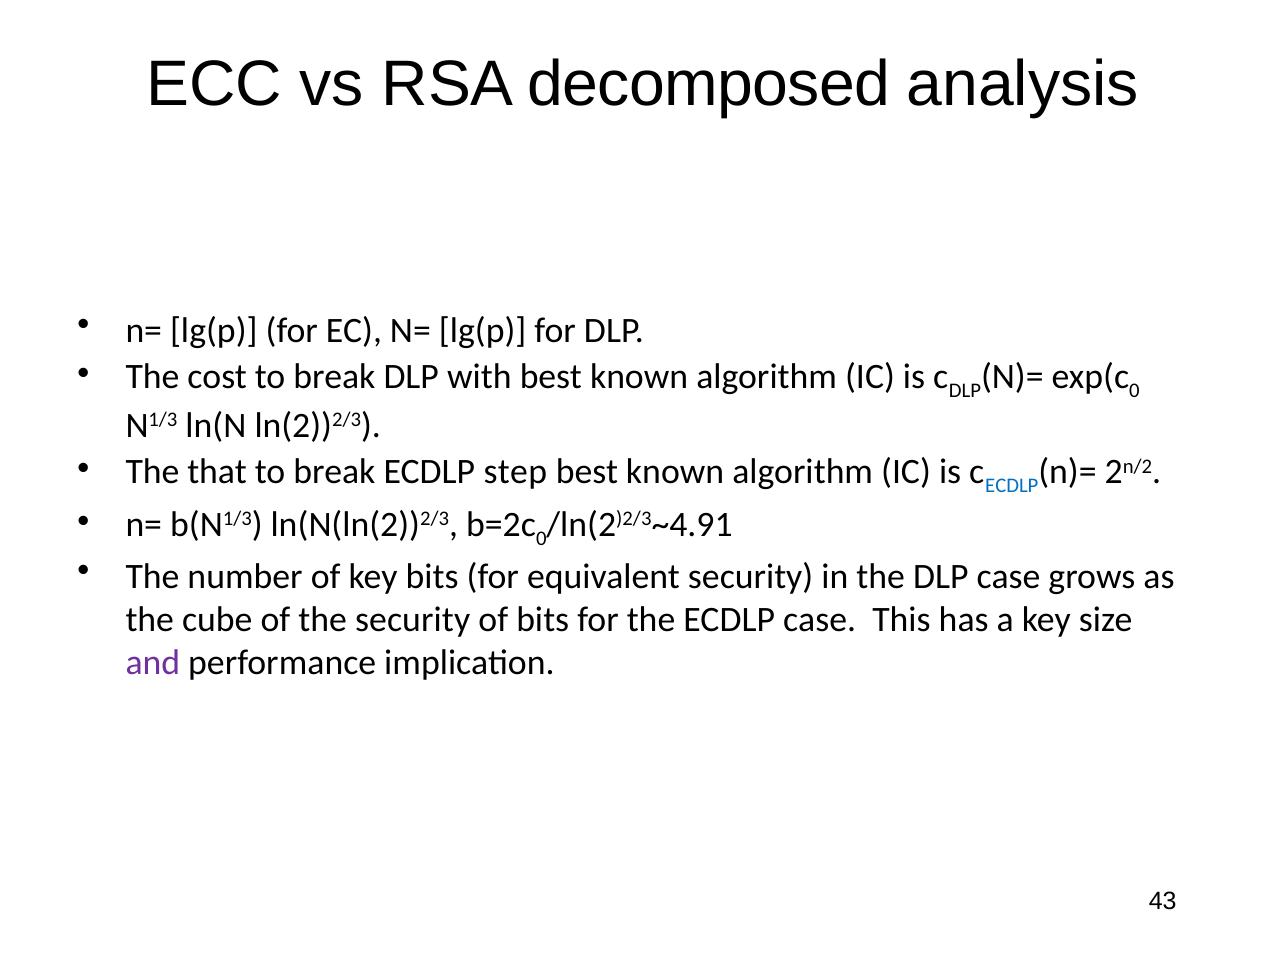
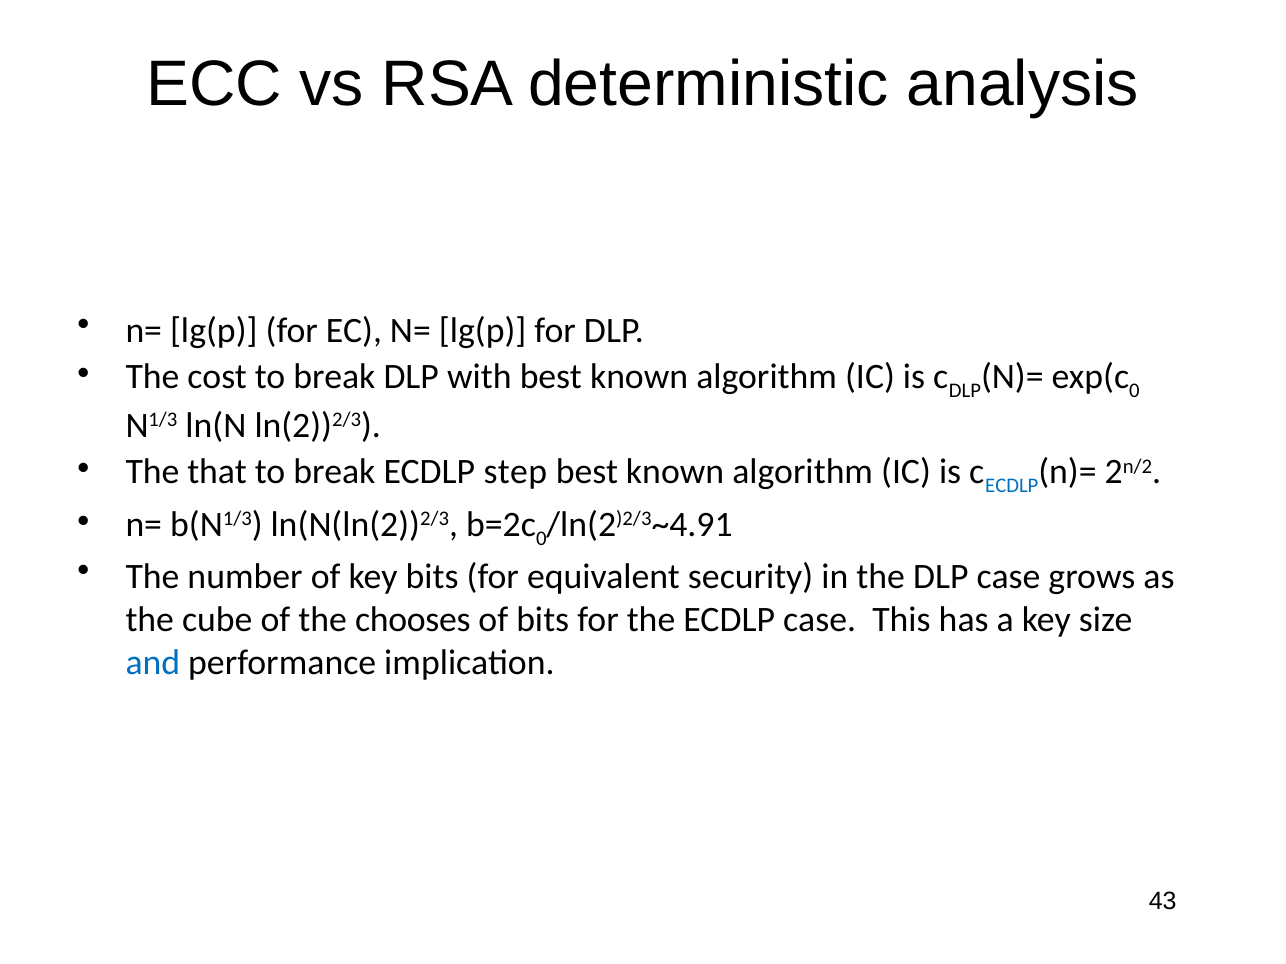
decomposed: decomposed -> deterministic
the security: security -> chooses
and colour: purple -> blue
